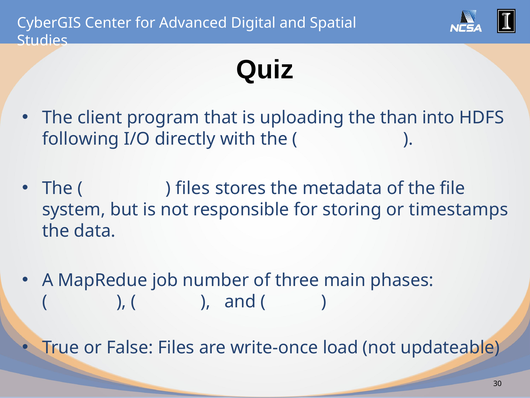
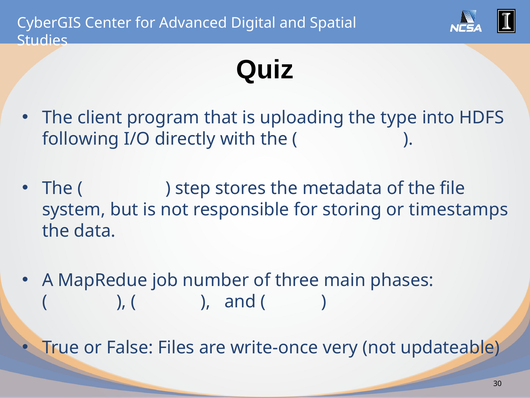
than: than -> type
files at (193, 188): files -> step
load: load -> very
